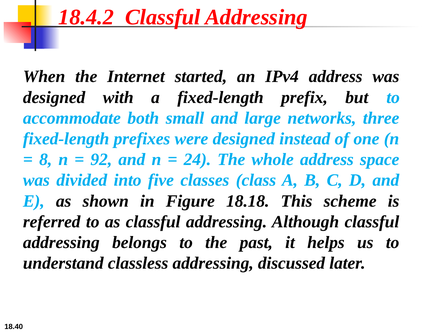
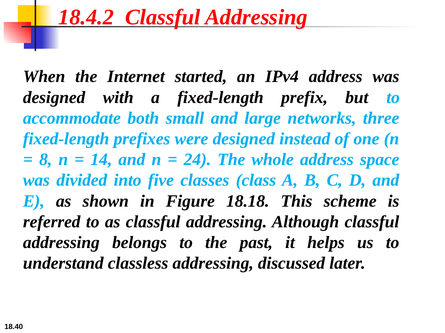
92: 92 -> 14
